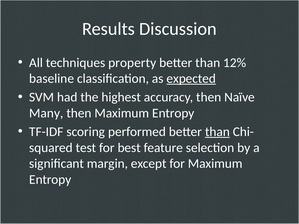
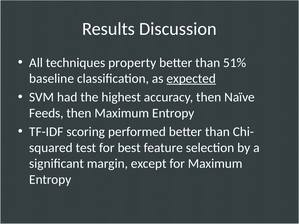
12%: 12% -> 51%
Many: Many -> Feeds
than at (217, 132) underline: present -> none
